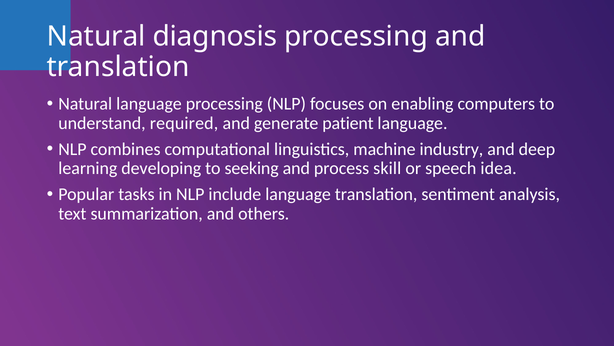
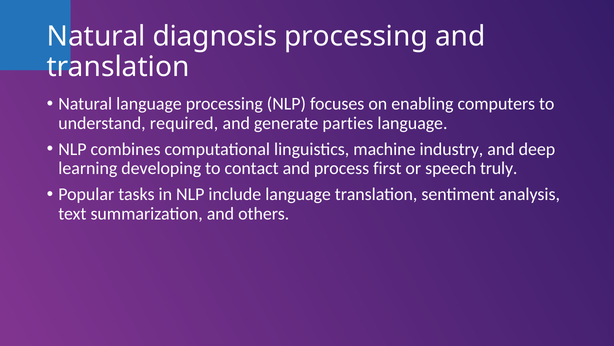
patient: patient -> parties
seeking: seeking -> contact
skill: skill -> first
idea: idea -> truly
